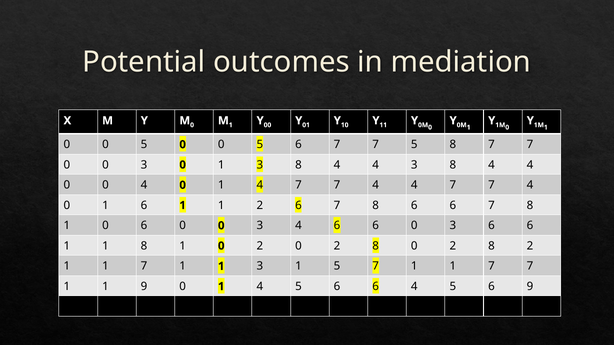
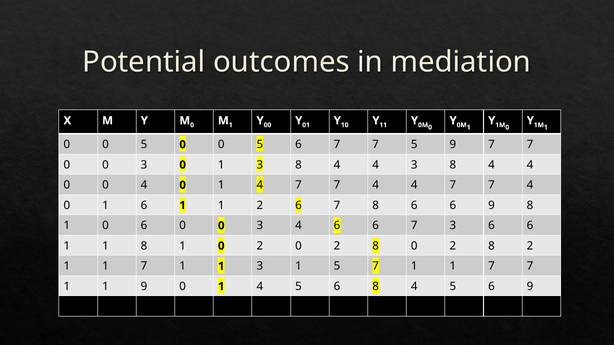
5 8: 8 -> 9
6 6 7: 7 -> 9
6 6 0: 0 -> 7
5 6 6: 6 -> 8
